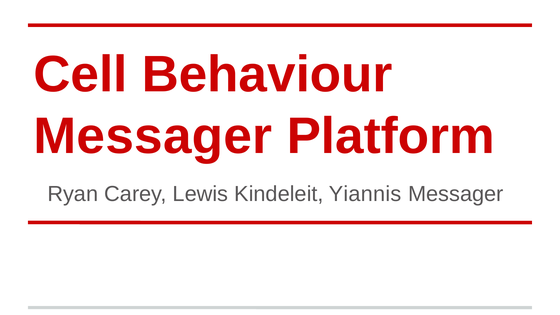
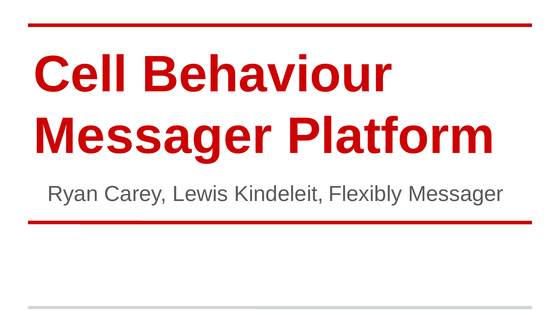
Yiannis: Yiannis -> Flexibly
